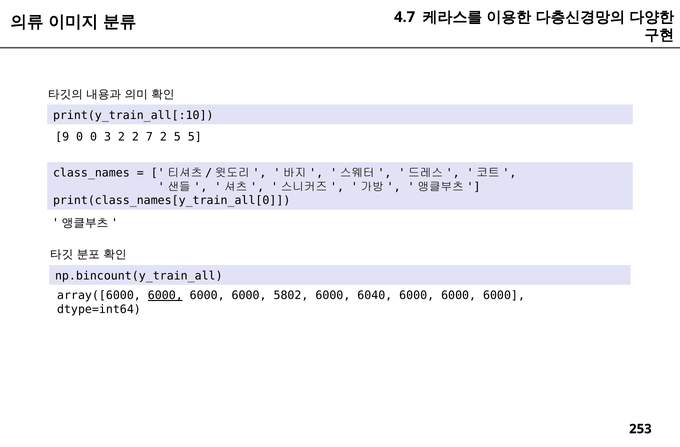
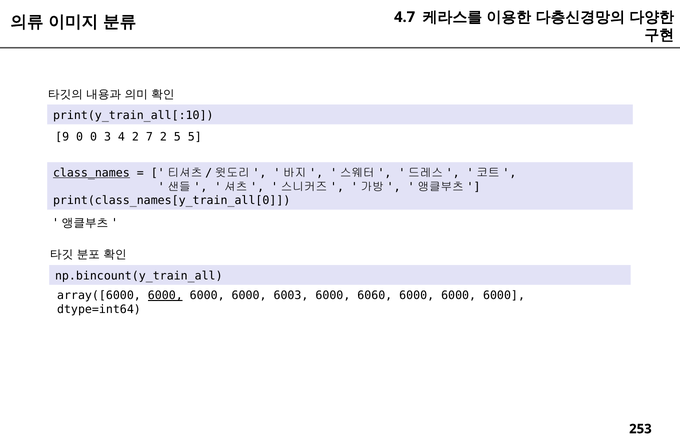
3 2: 2 -> 4
class_names underline: none -> present
5802: 5802 -> 6003
6040: 6040 -> 6060
